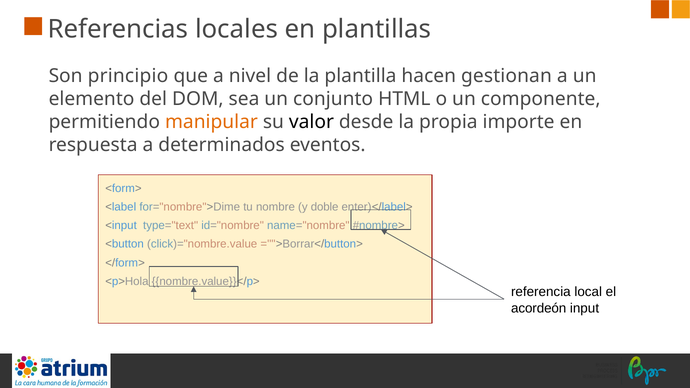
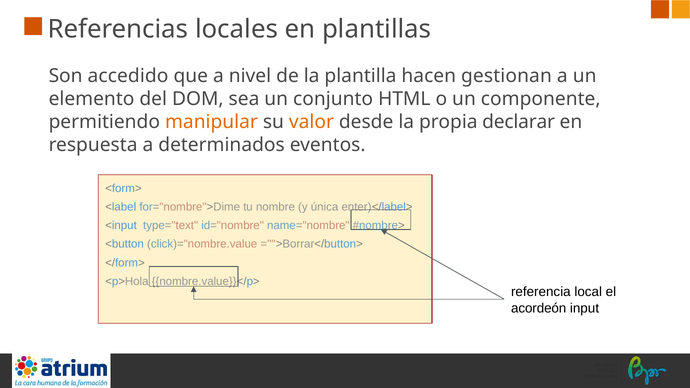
principio: principio -> accedido
valor colour: black -> orange
importe: importe -> declarar
doble: doble -> única
